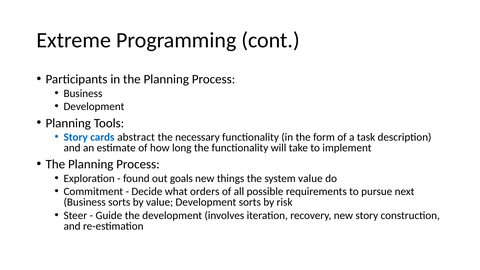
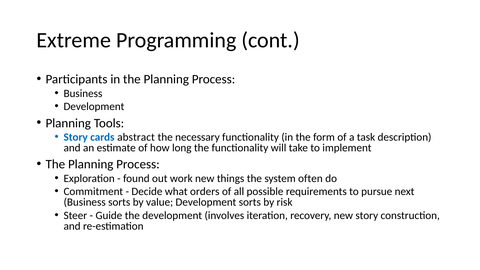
goals: goals -> work
system value: value -> often
